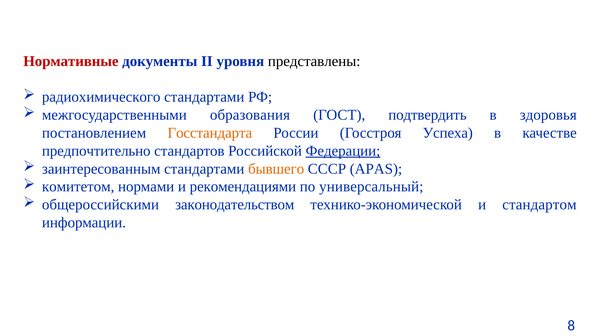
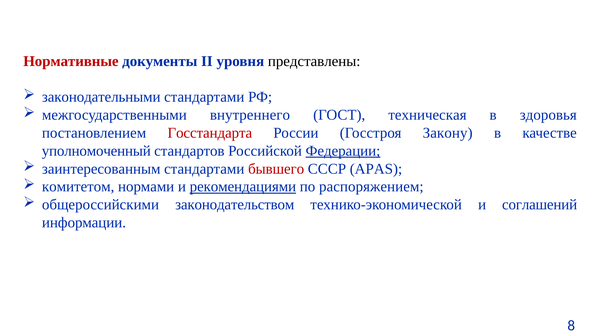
радиохимического: радиохимического -> законодательными
образования: образования -> внутреннего
подтвердить: подтвердить -> техническая
Госстандарта colour: orange -> red
Успеха: Успеха -> Закону
предпочтительно: предпочтительно -> уполномоченный
бывшего colour: orange -> red
рекомендациями underline: none -> present
универсальный: универсальный -> распоряжением
стандартом: стандартом -> соглашений
